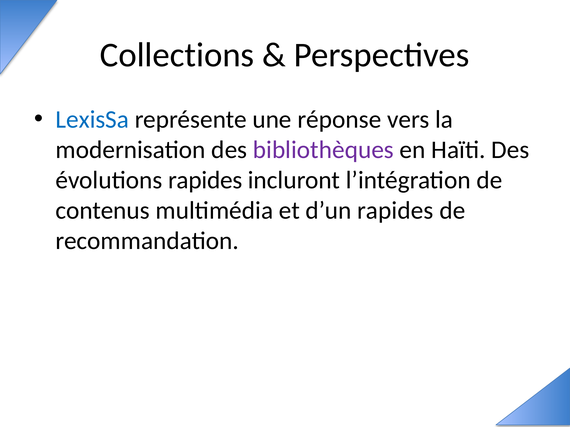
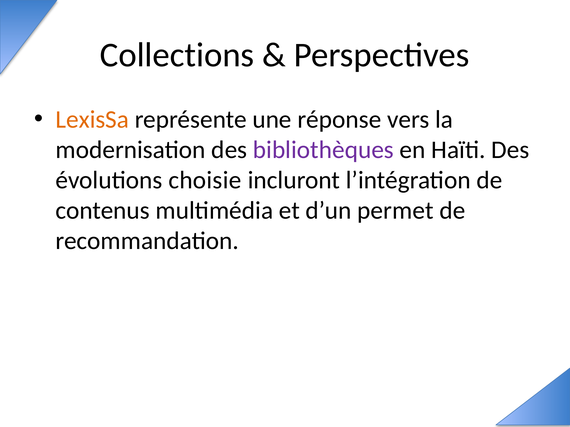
LexisSa colour: blue -> orange
évolutions rapides: rapides -> choisie
d’un rapides: rapides -> permet
